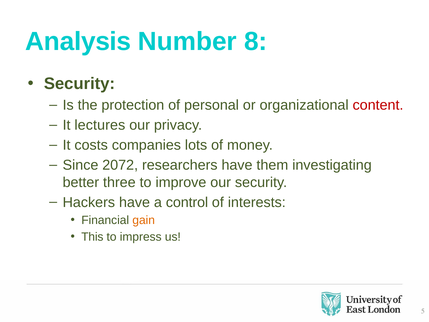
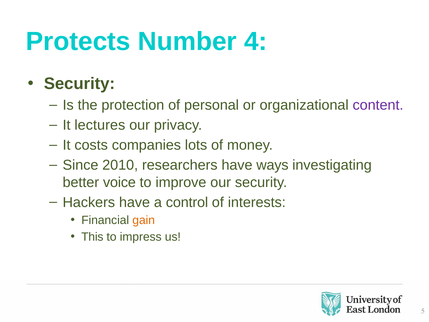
Analysis: Analysis -> Protects
8: 8 -> 4
content colour: red -> purple
2072: 2072 -> 2010
them: them -> ways
three: three -> voice
